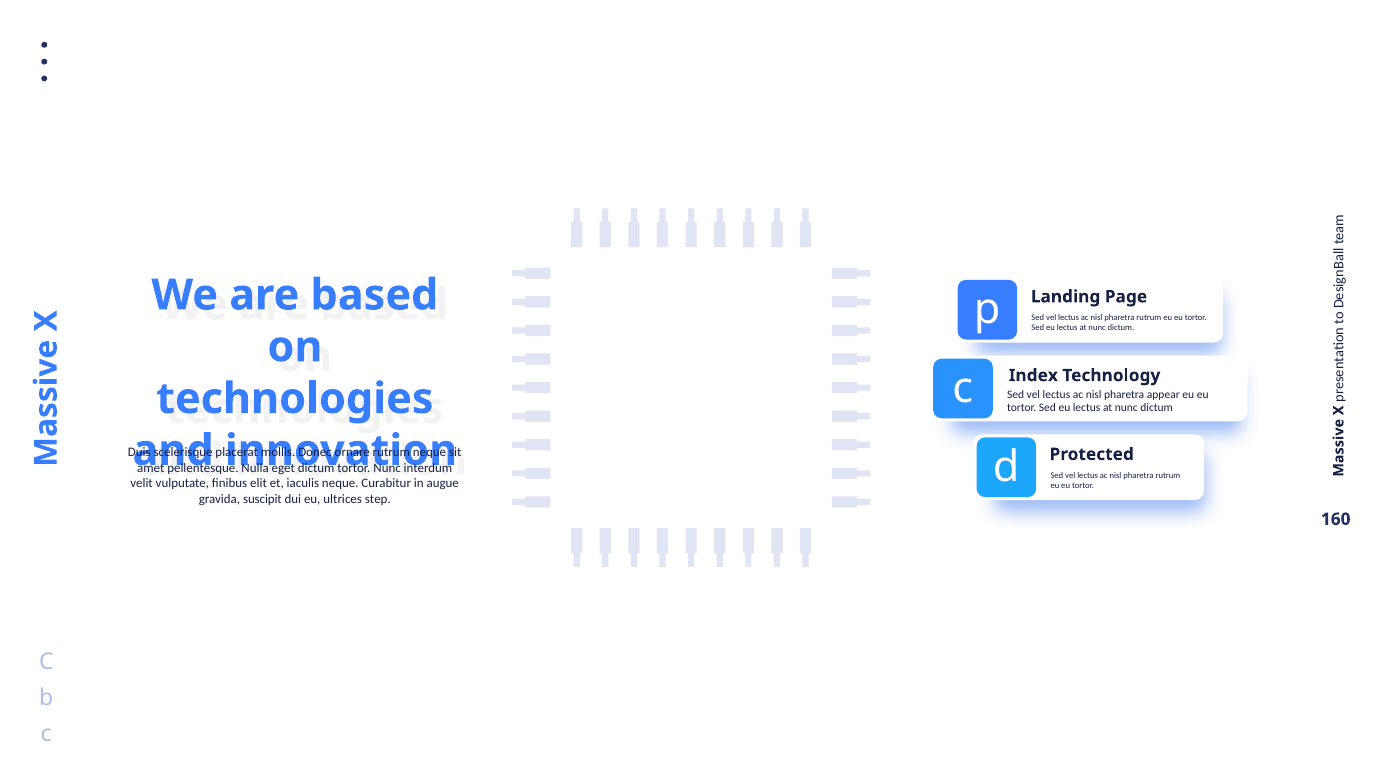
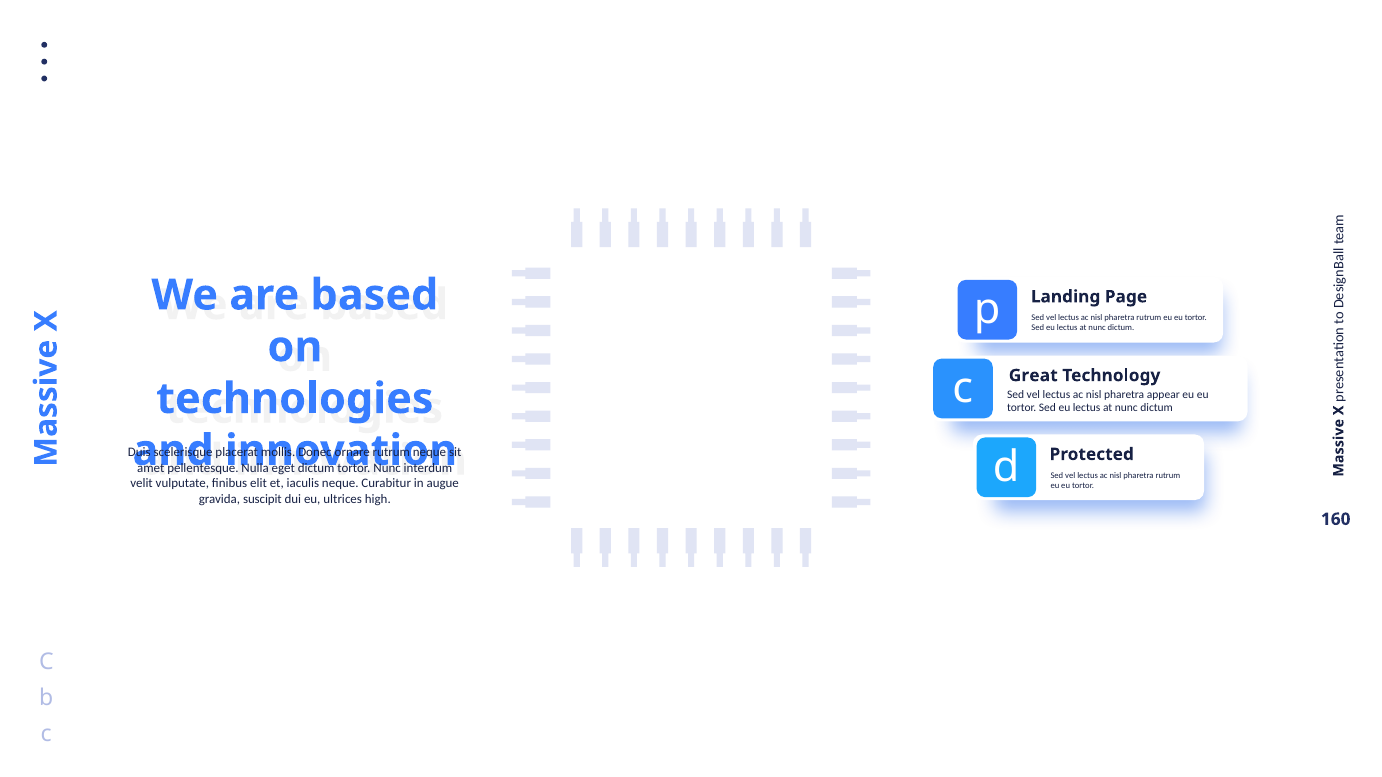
Index: Index -> Great
step: step -> high
